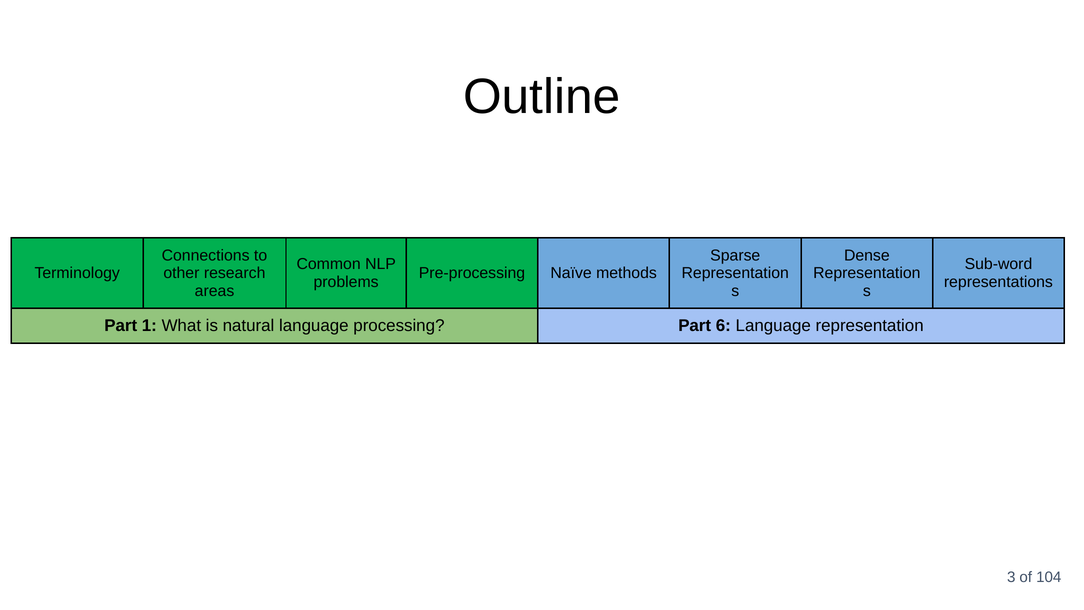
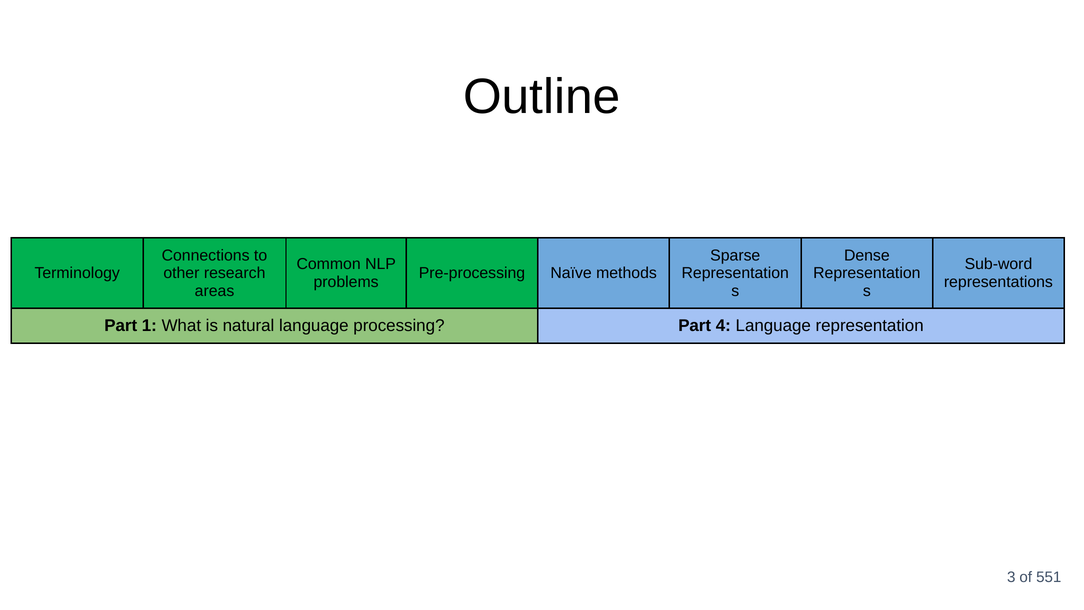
6: 6 -> 4
104: 104 -> 551
